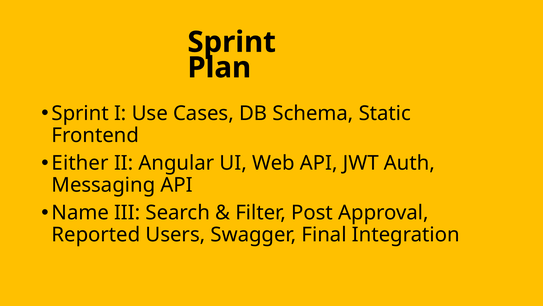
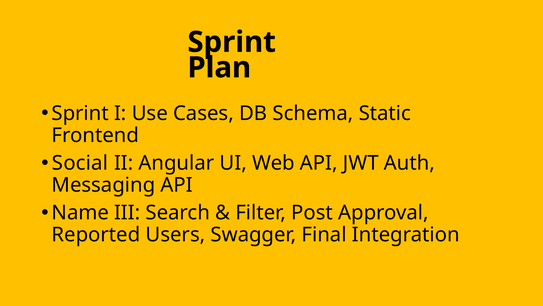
Either: Either -> Social
